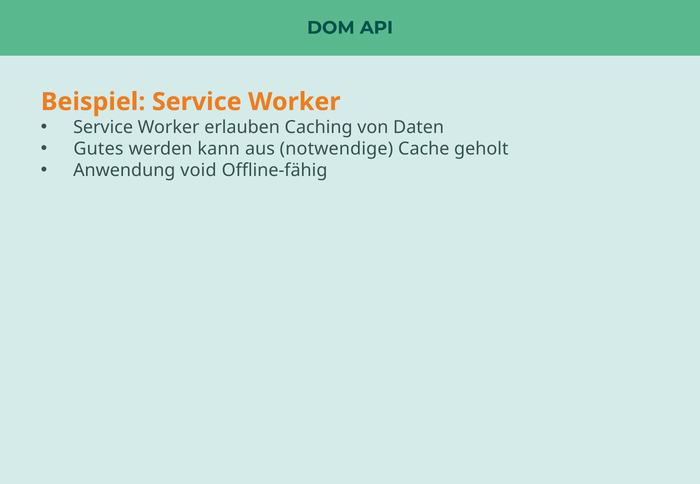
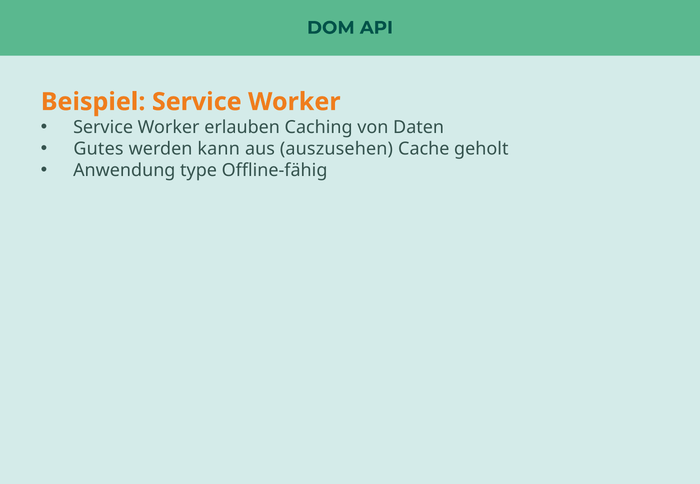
notwendige: notwendige -> auszusehen
void: void -> type
